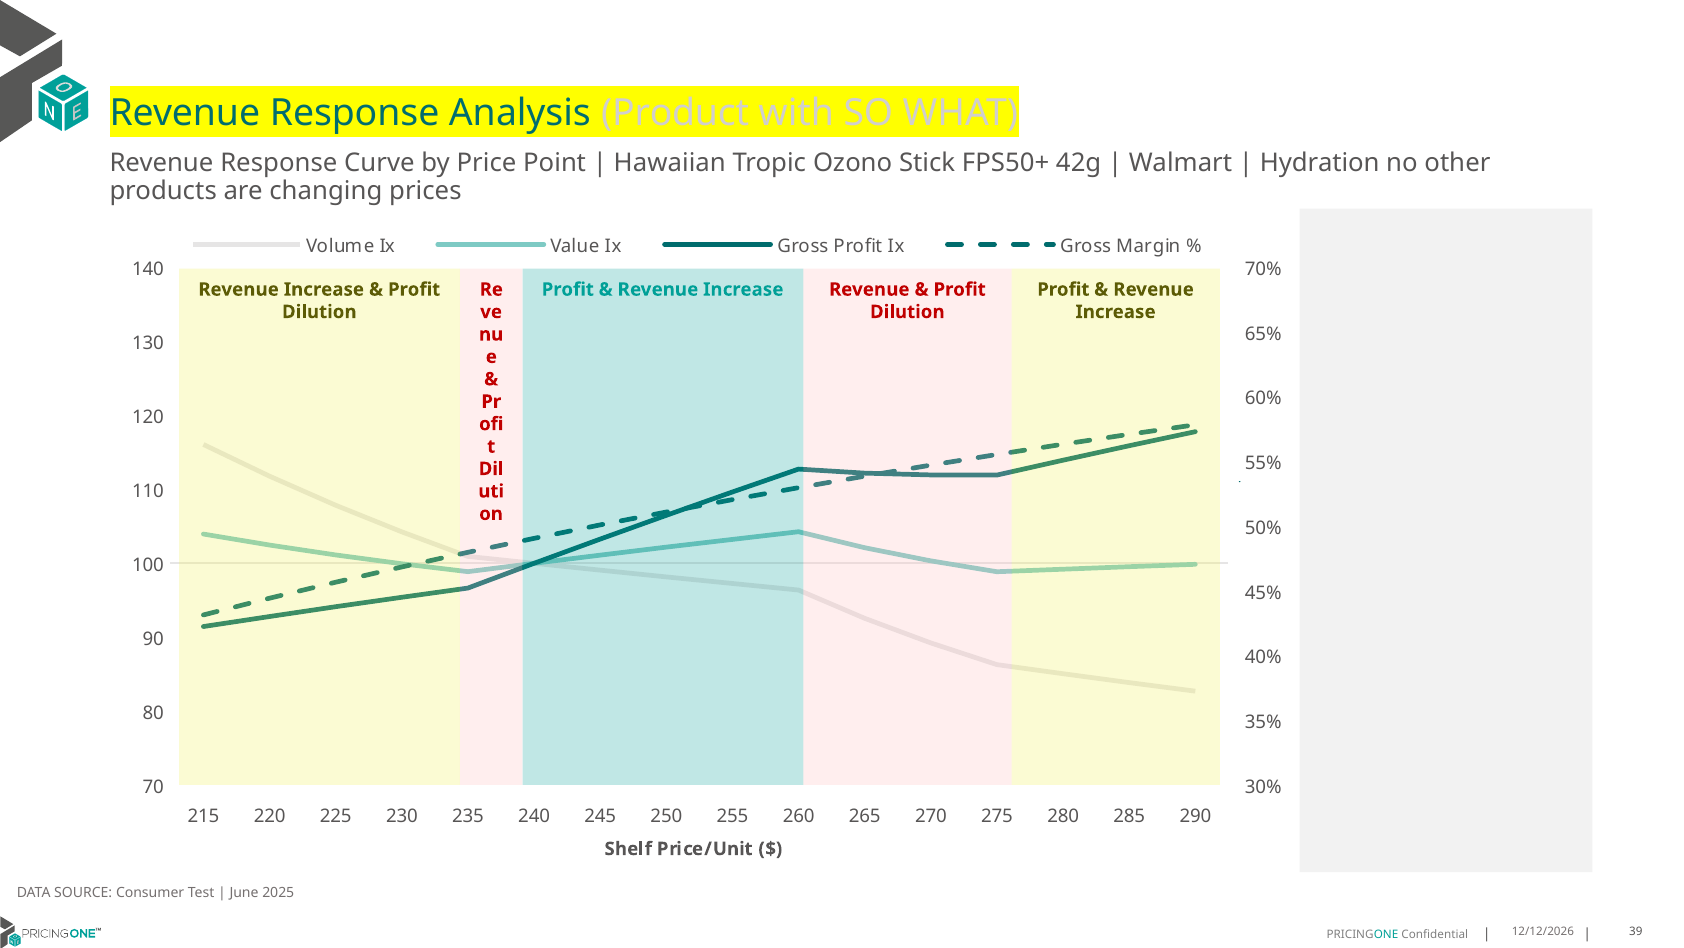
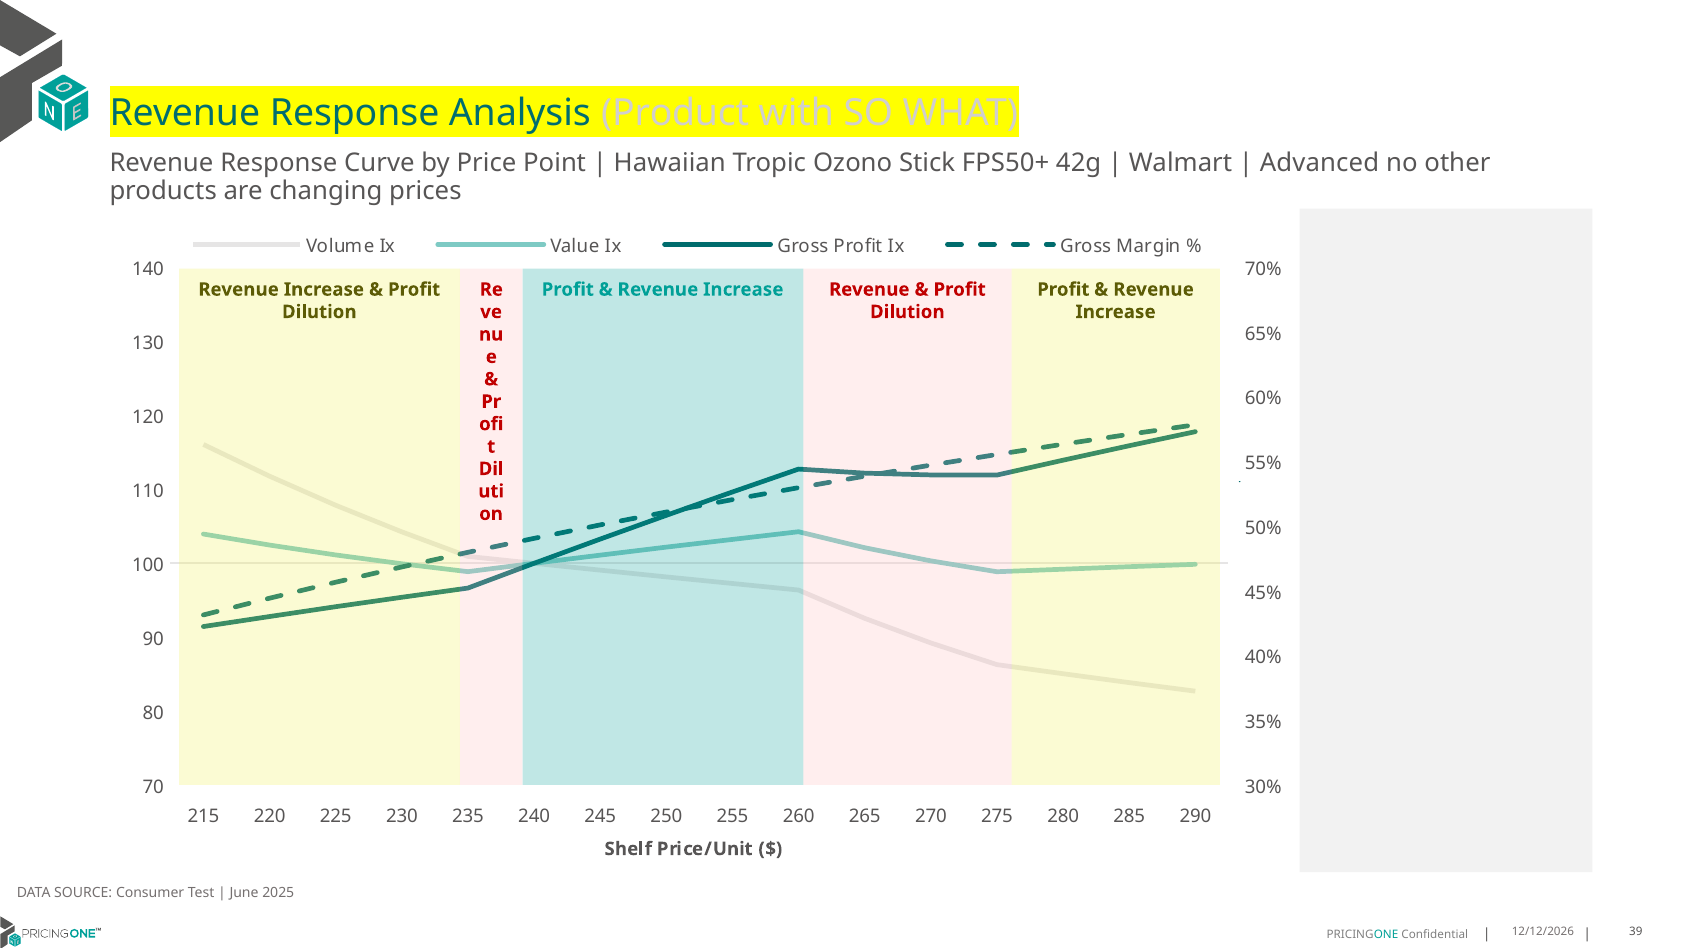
Hydration: Hydration -> Advanced
